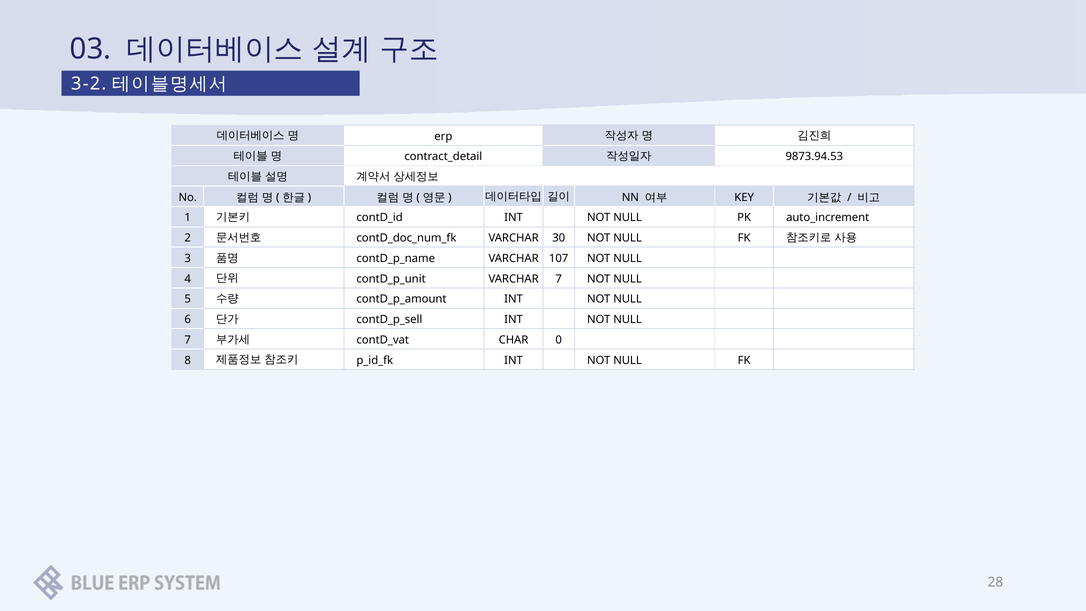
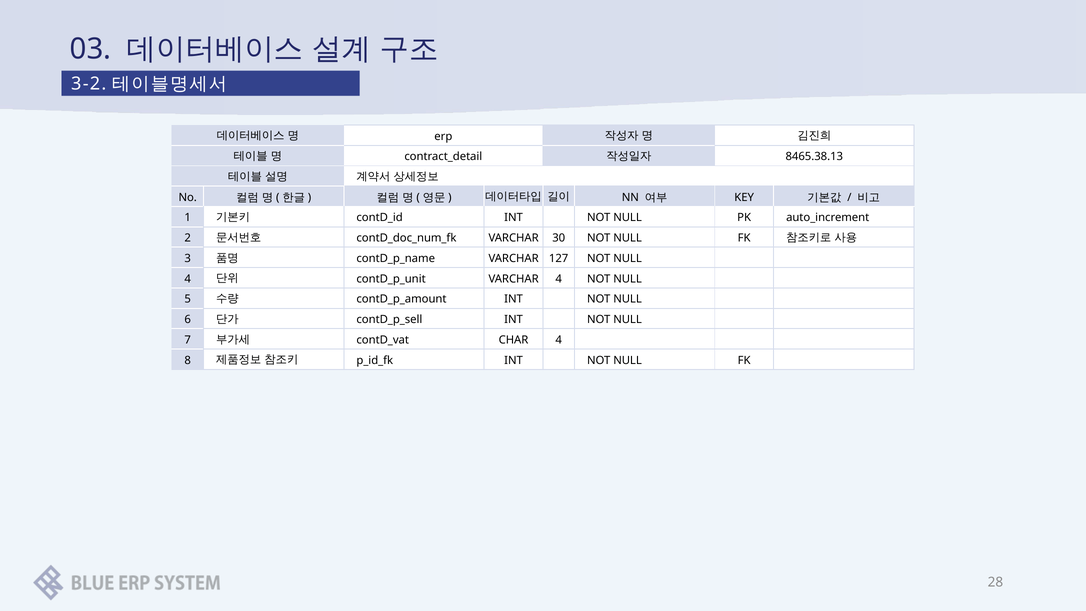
9873.94.53: 9873.94.53 -> 8465.38.13
107: 107 -> 127
VARCHAR 7: 7 -> 4
CHAR 0: 0 -> 4
